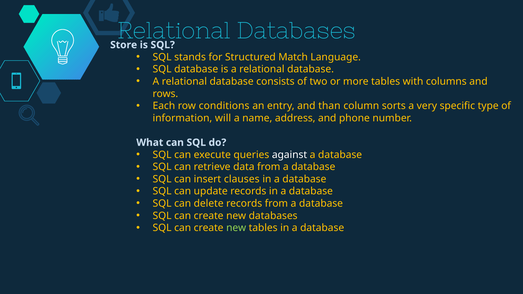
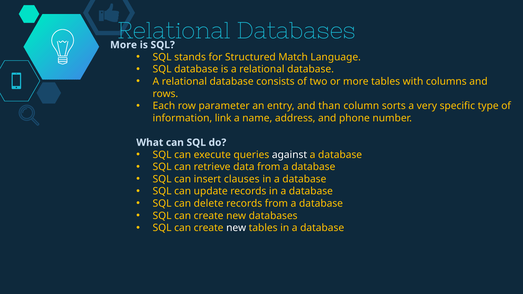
Store at (124, 45): Store -> More
conditions: conditions -> parameter
will: will -> link
new at (236, 228) colour: light green -> white
